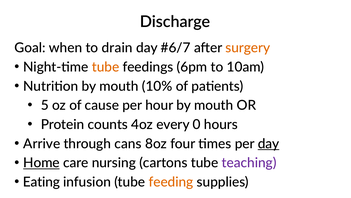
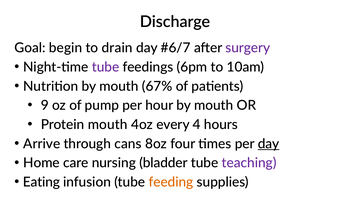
when: when -> begin
surgery colour: orange -> purple
tube at (106, 67) colour: orange -> purple
10%: 10% -> 67%
5: 5 -> 9
cause: cause -> pump
Protein counts: counts -> mouth
0: 0 -> 4
Home underline: present -> none
cartons: cartons -> bladder
